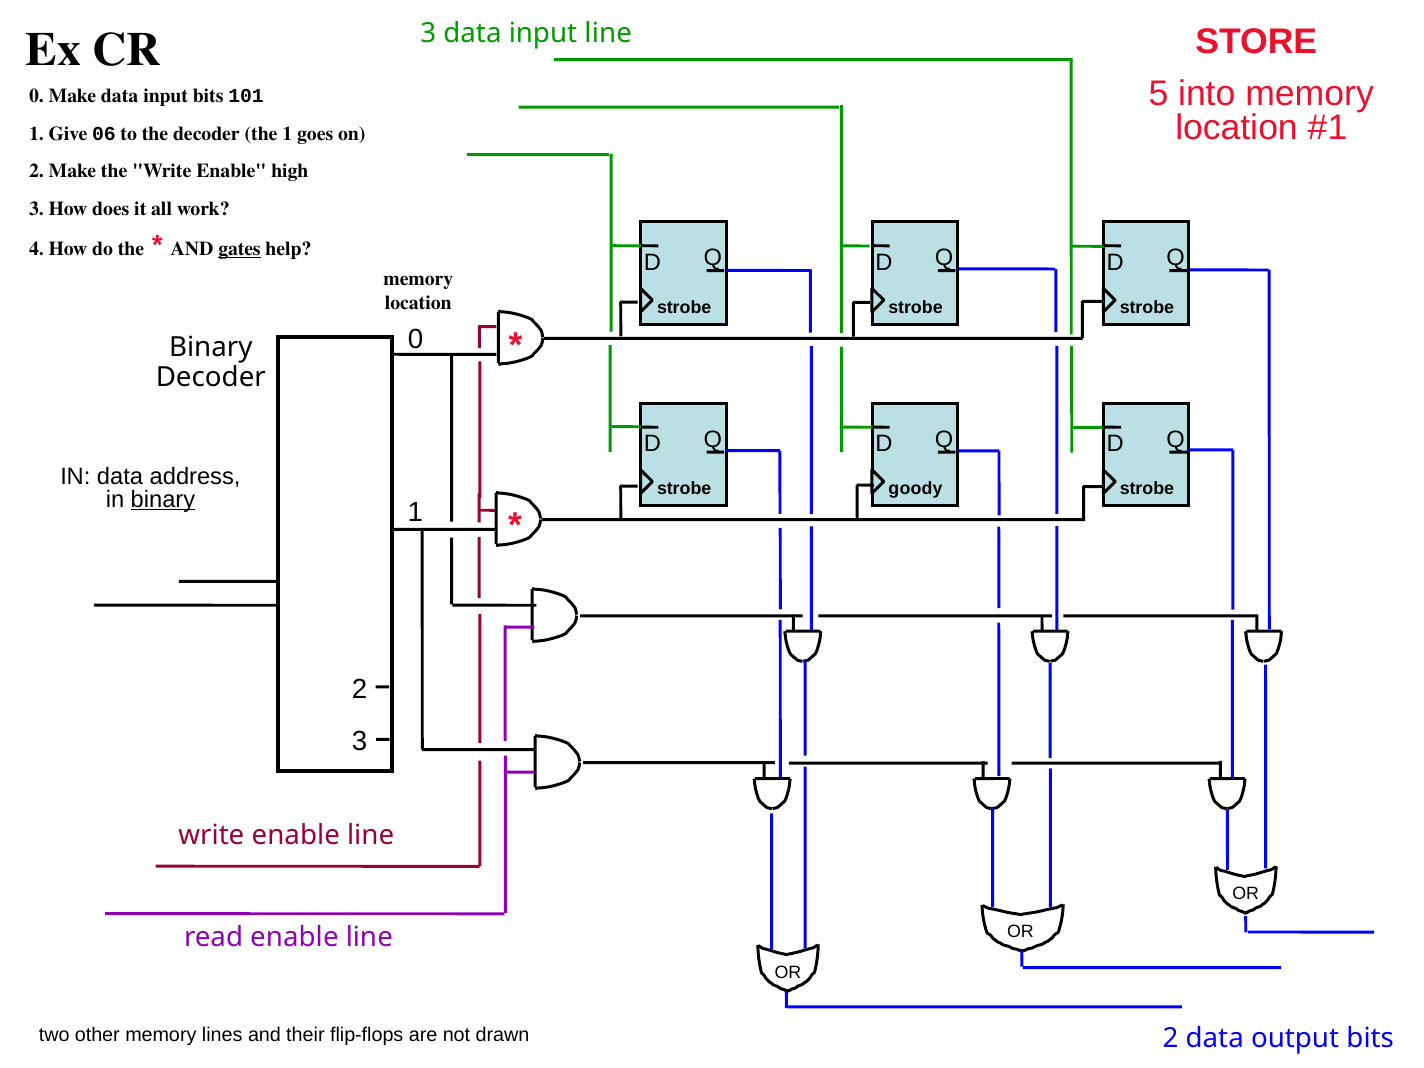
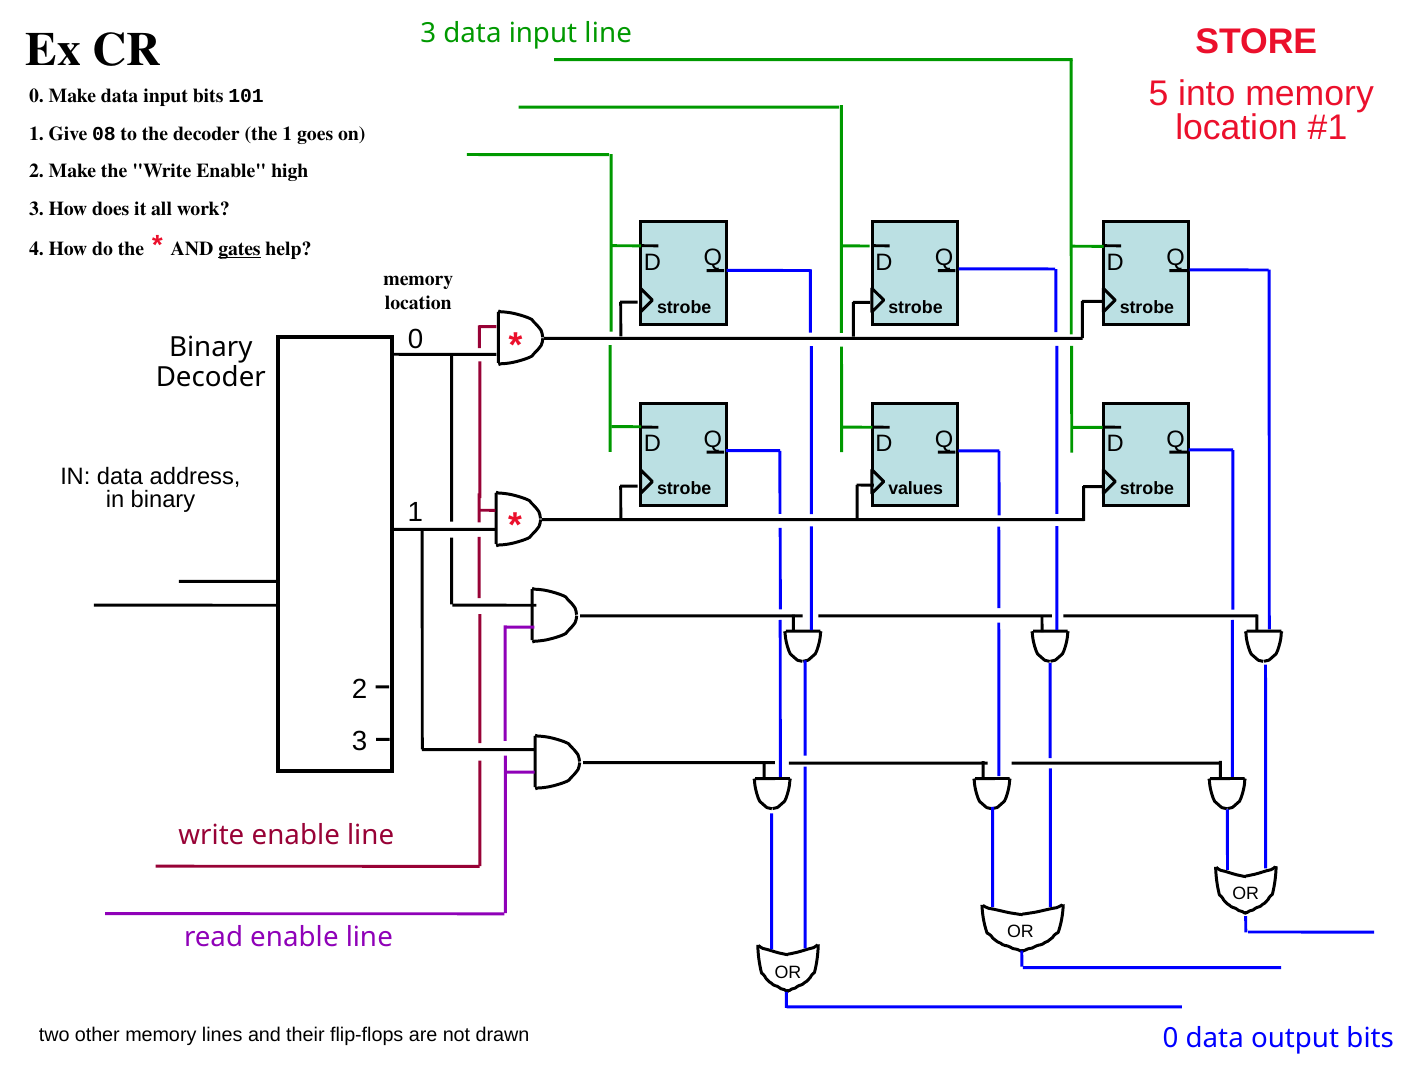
06: 06 -> 08
goody: goody -> values
binary at (163, 499) underline: present -> none
drawn 2: 2 -> 0
